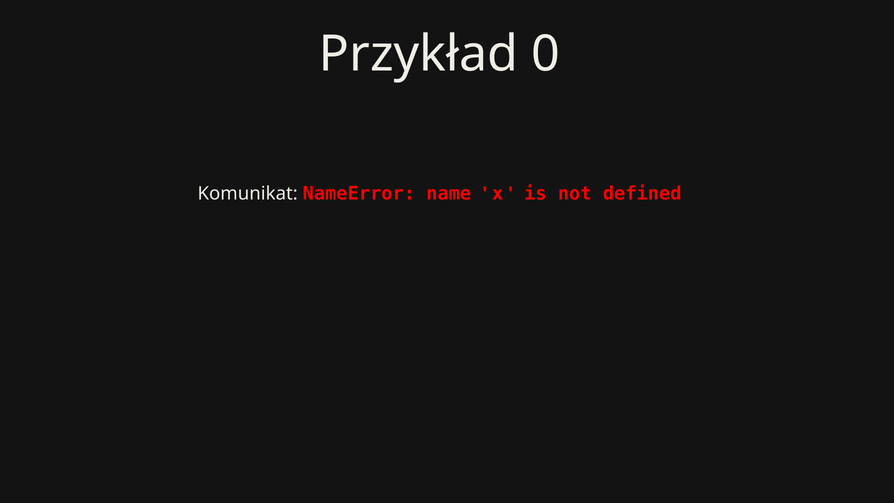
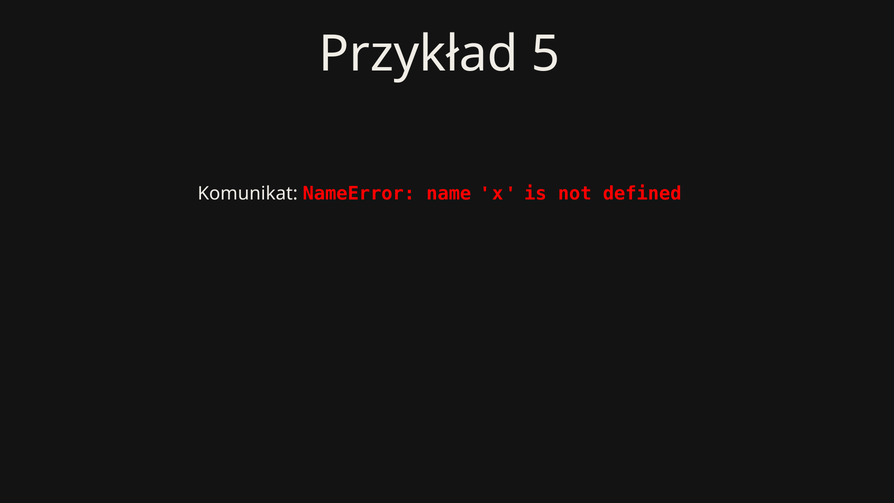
0: 0 -> 5
